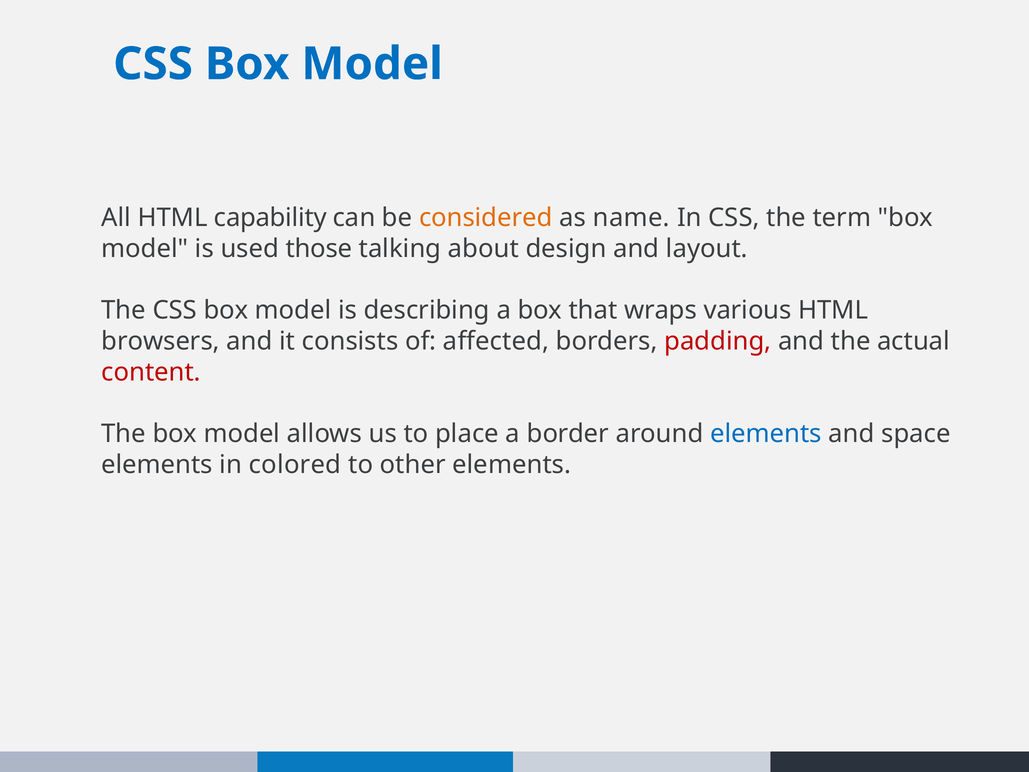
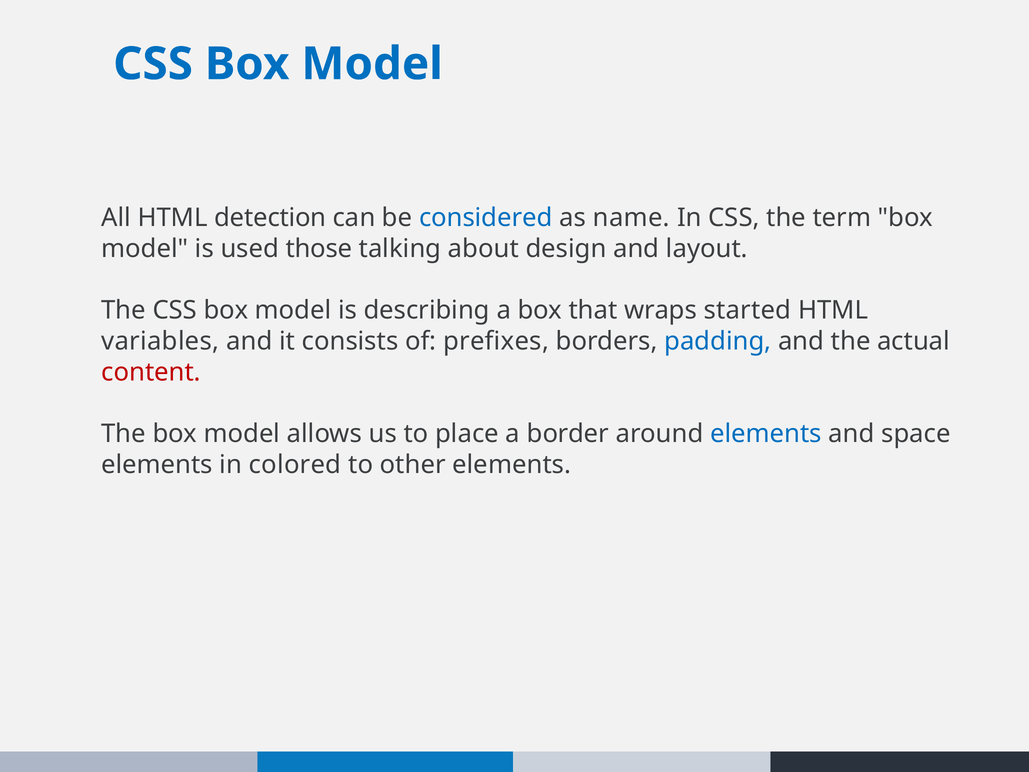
capability: capability -> detection
considered colour: orange -> blue
various: various -> started
browsers: browsers -> variables
affected: affected -> prefixes
padding colour: red -> blue
